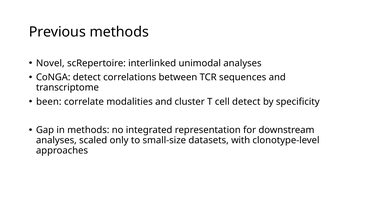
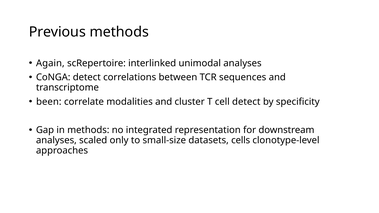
Novel: Novel -> Again
with: with -> cells
